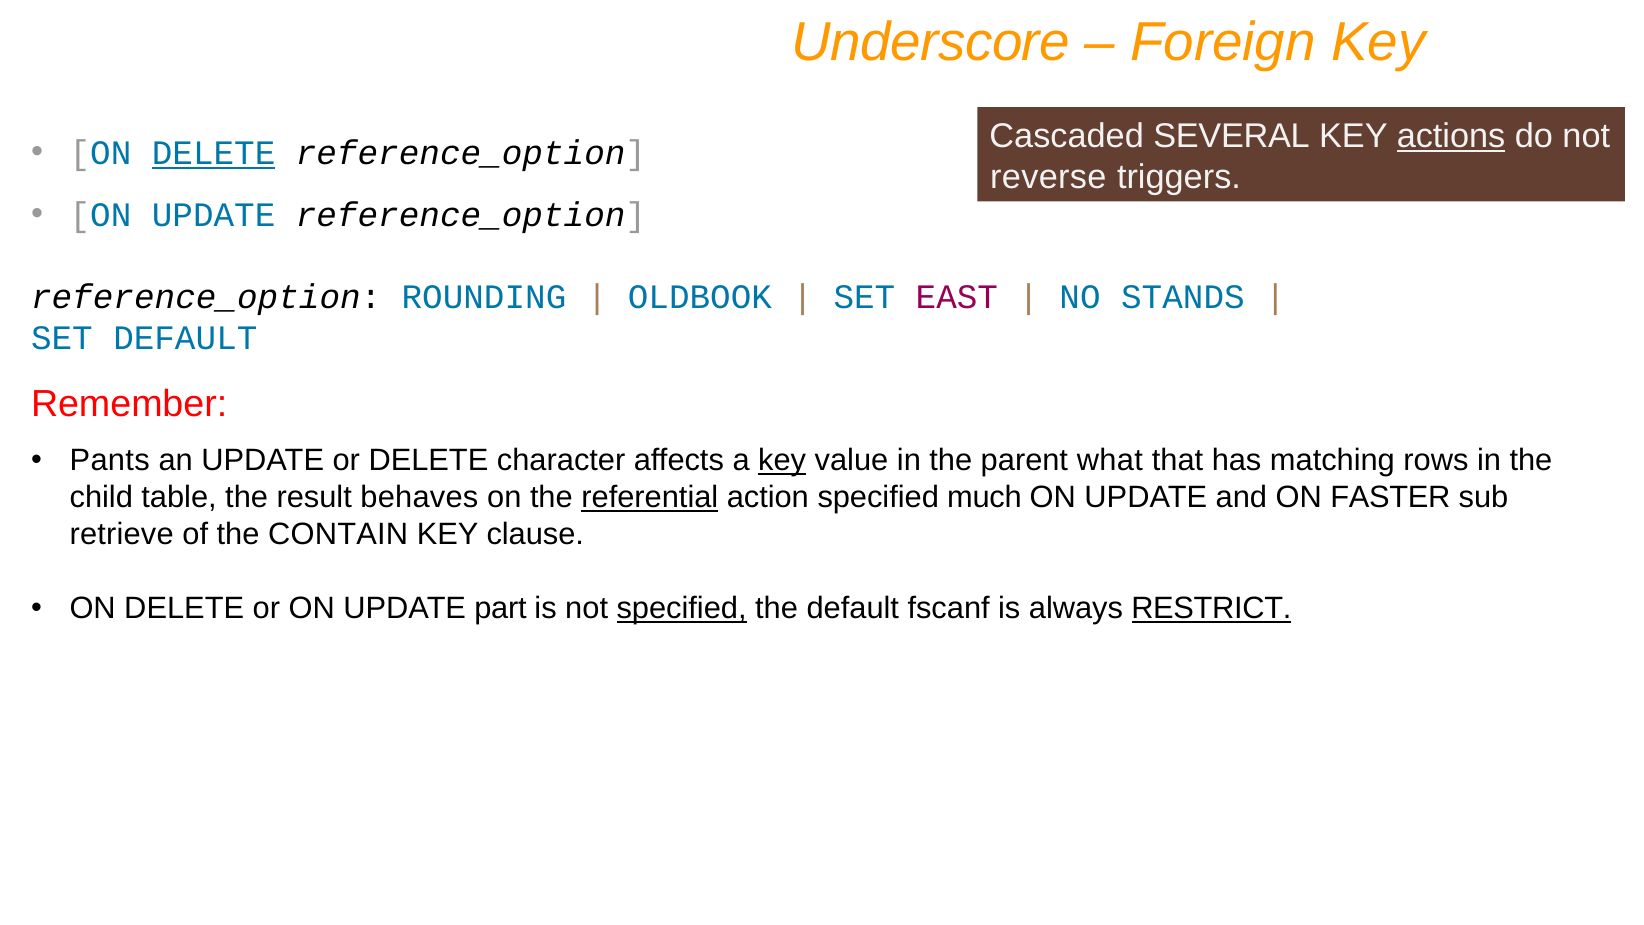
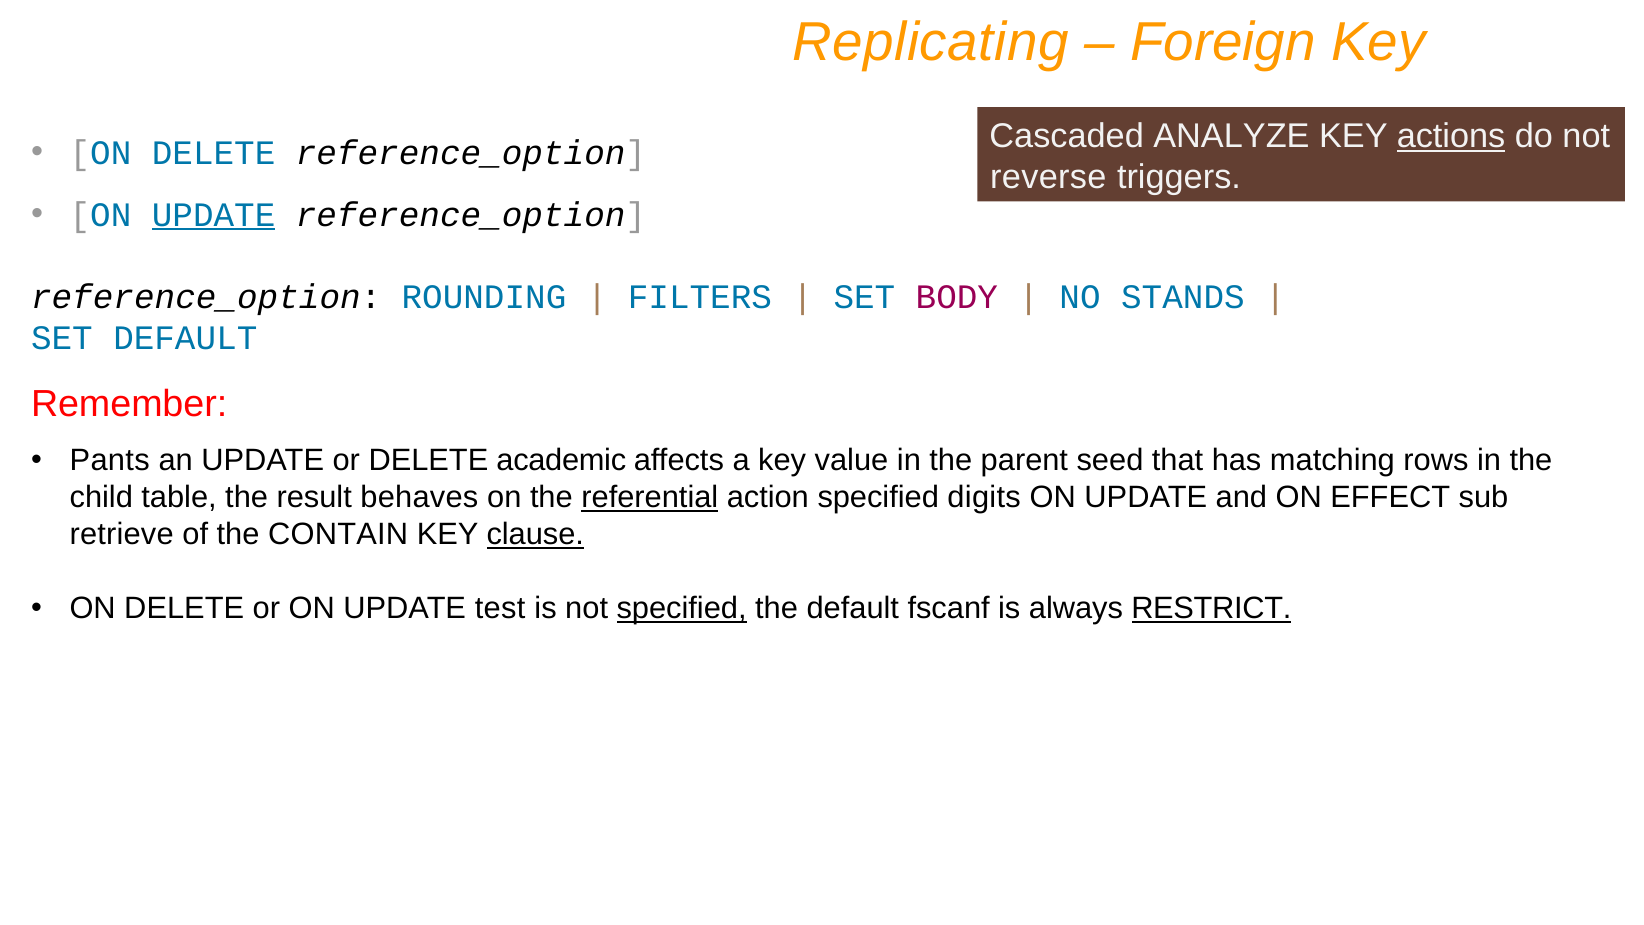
Underscore: Underscore -> Replicating
SEVERAL: SEVERAL -> ANALYZE
DELETE at (214, 153) underline: present -> none
UPDATE at (214, 215) underline: none -> present
OLDBOOK: OLDBOOK -> FILTERS
EAST: EAST -> BODY
character: character -> academic
key at (782, 460) underline: present -> none
what: what -> seed
much: much -> digits
FASTER: FASTER -> EFFECT
clause underline: none -> present
part: part -> test
